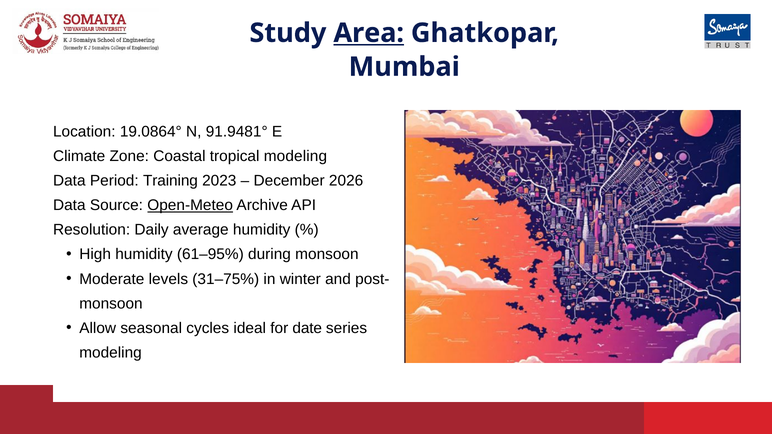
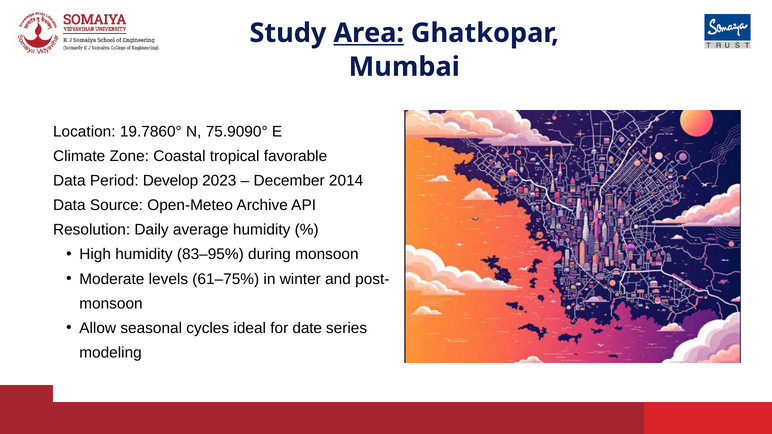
19.0864°: 19.0864° -> 19.7860°
91.9481°: 91.9481° -> 75.9090°
tropical modeling: modeling -> favorable
Training: Training -> Develop
2026: 2026 -> 2014
Open-Meteo underline: present -> none
61–95%: 61–95% -> 83–95%
31–75%: 31–75% -> 61–75%
